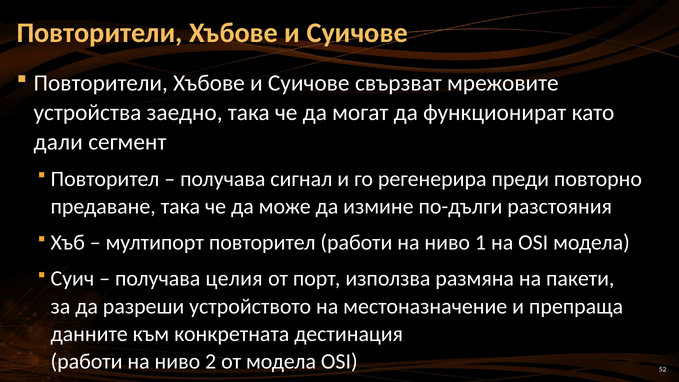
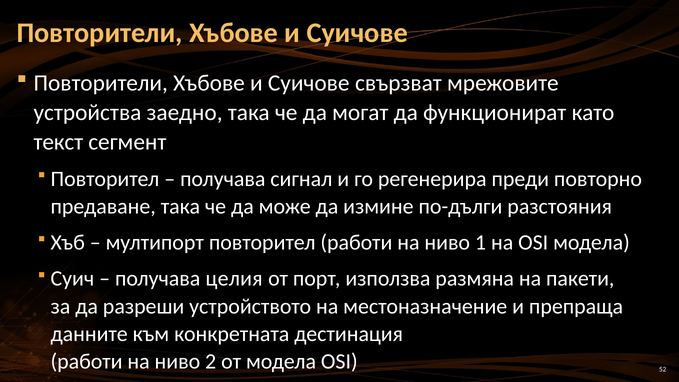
дали: дали -> текст
